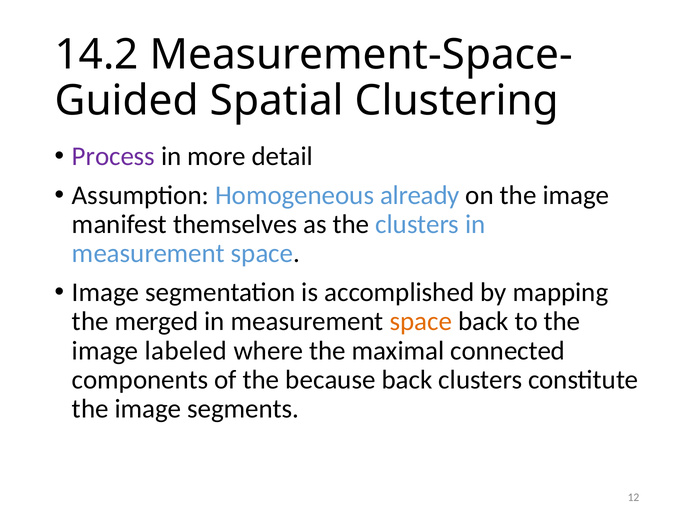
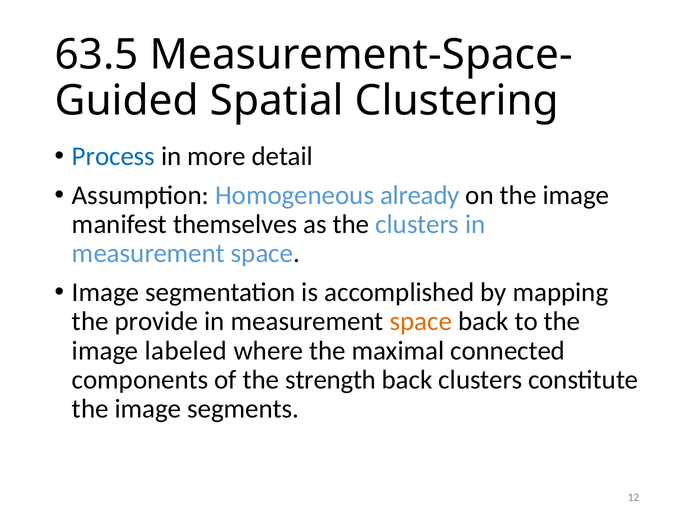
14.2: 14.2 -> 63.5
Process colour: purple -> blue
merged: merged -> provide
because: because -> strength
